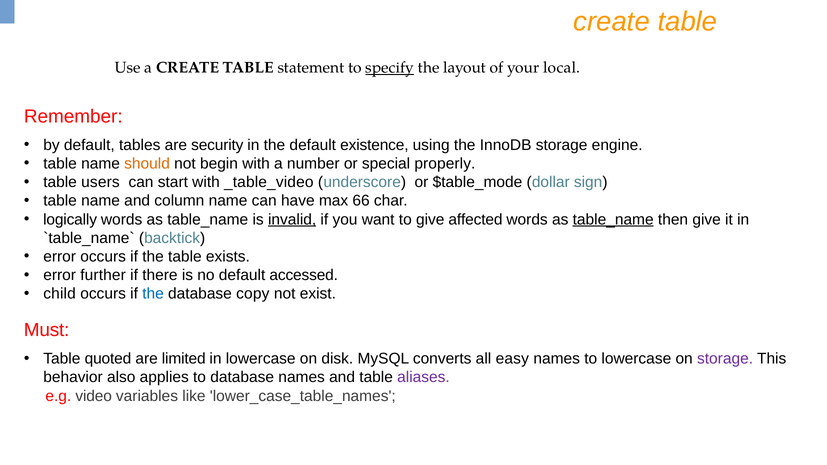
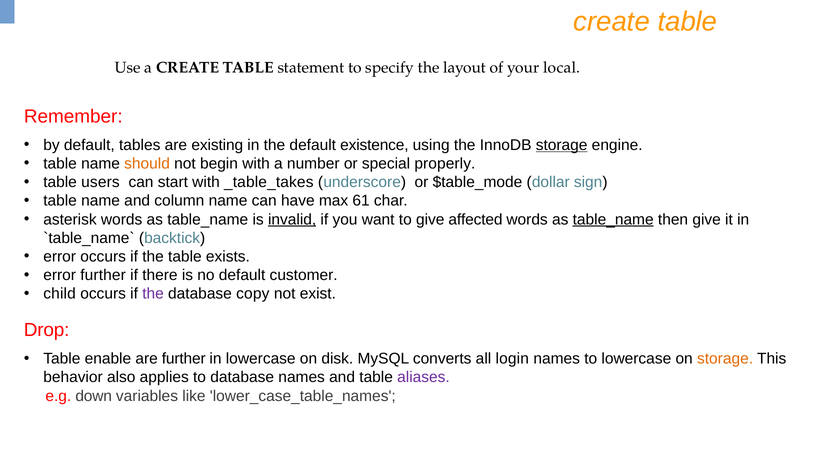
specify underline: present -> none
security: security -> existing
storage at (562, 145) underline: none -> present
_table_video: _table_video -> _table_takes
66: 66 -> 61
logically: logically -> asterisk
accessed: accessed -> customer
the at (153, 294) colour: blue -> purple
Must: Must -> Drop
quoted: quoted -> enable
are limited: limited -> further
easy: easy -> login
storage at (725, 359) colour: purple -> orange
video: video -> down
